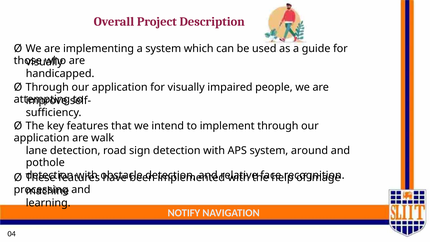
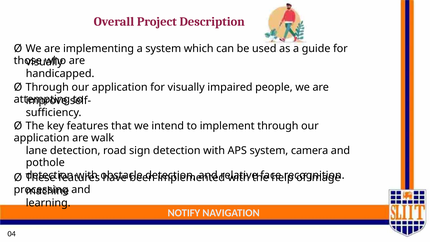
around: around -> camera
